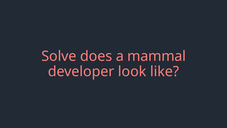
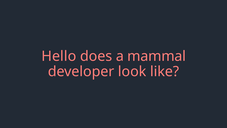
Solve: Solve -> Hello
